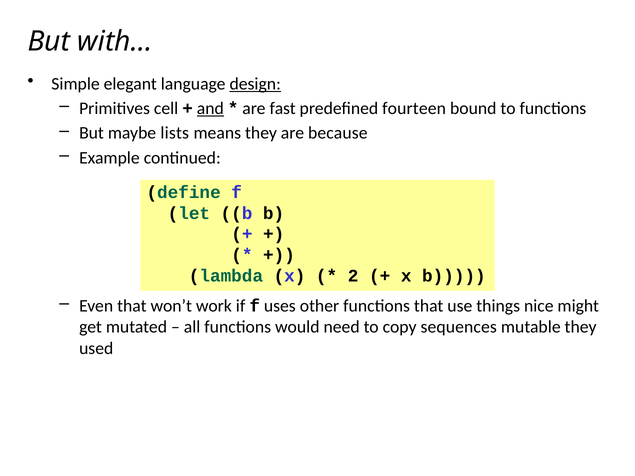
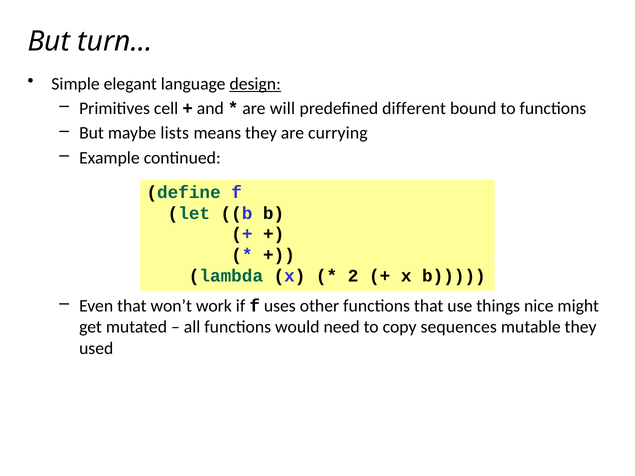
with…: with… -> turn…
and underline: present -> none
fast: fast -> will
fourteen: fourteen -> different
because: because -> currying
